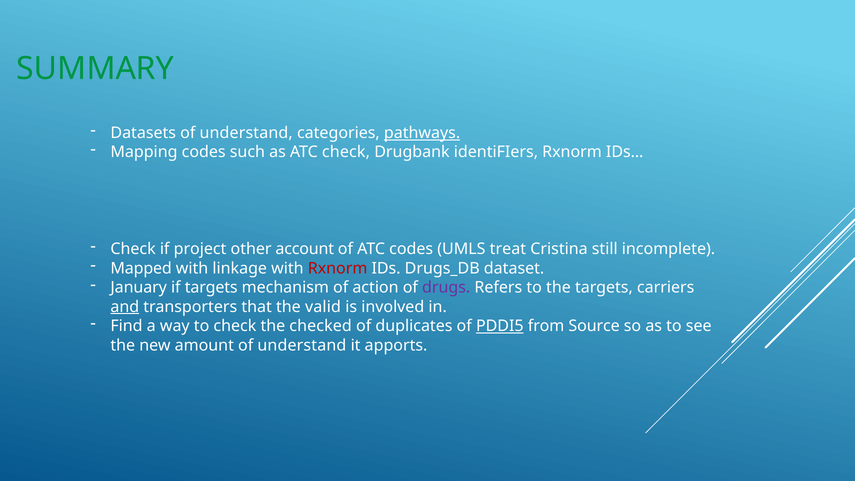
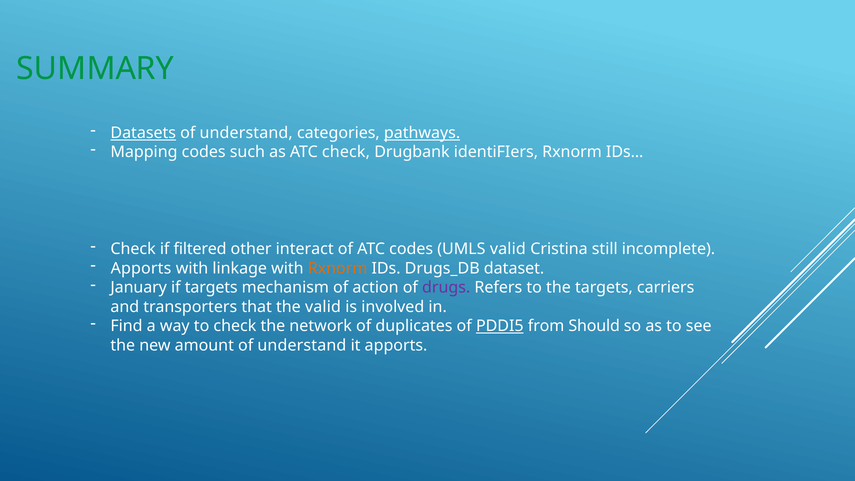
Datasets underline: none -> present
project: project -> filtered
account: account -> interact
UMLS treat: treat -> valid
Mapped at (141, 268): Mapped -> Apports
Rxnorm at (338, 268) colour: red -> orange
and underline: present -> none
checked: checked -> network
Source: Source -> Should
